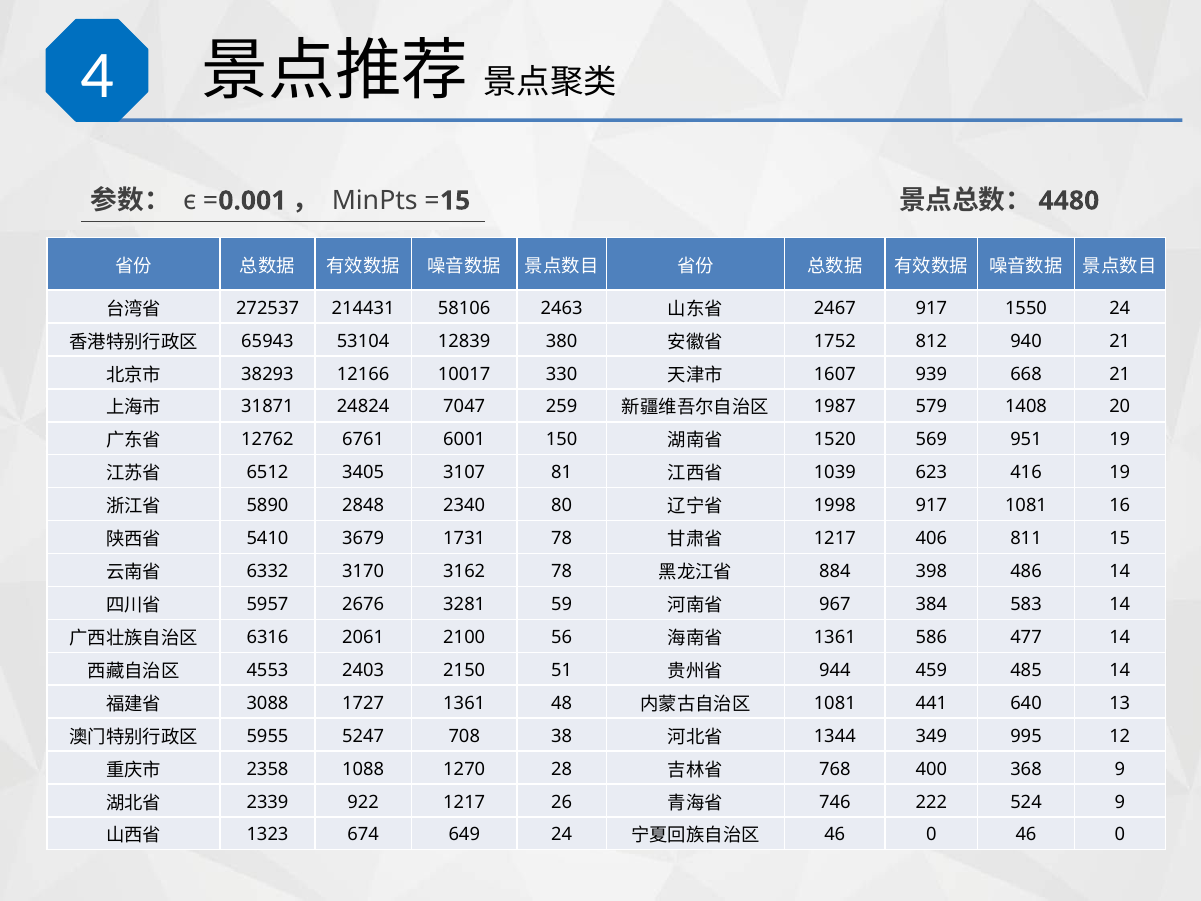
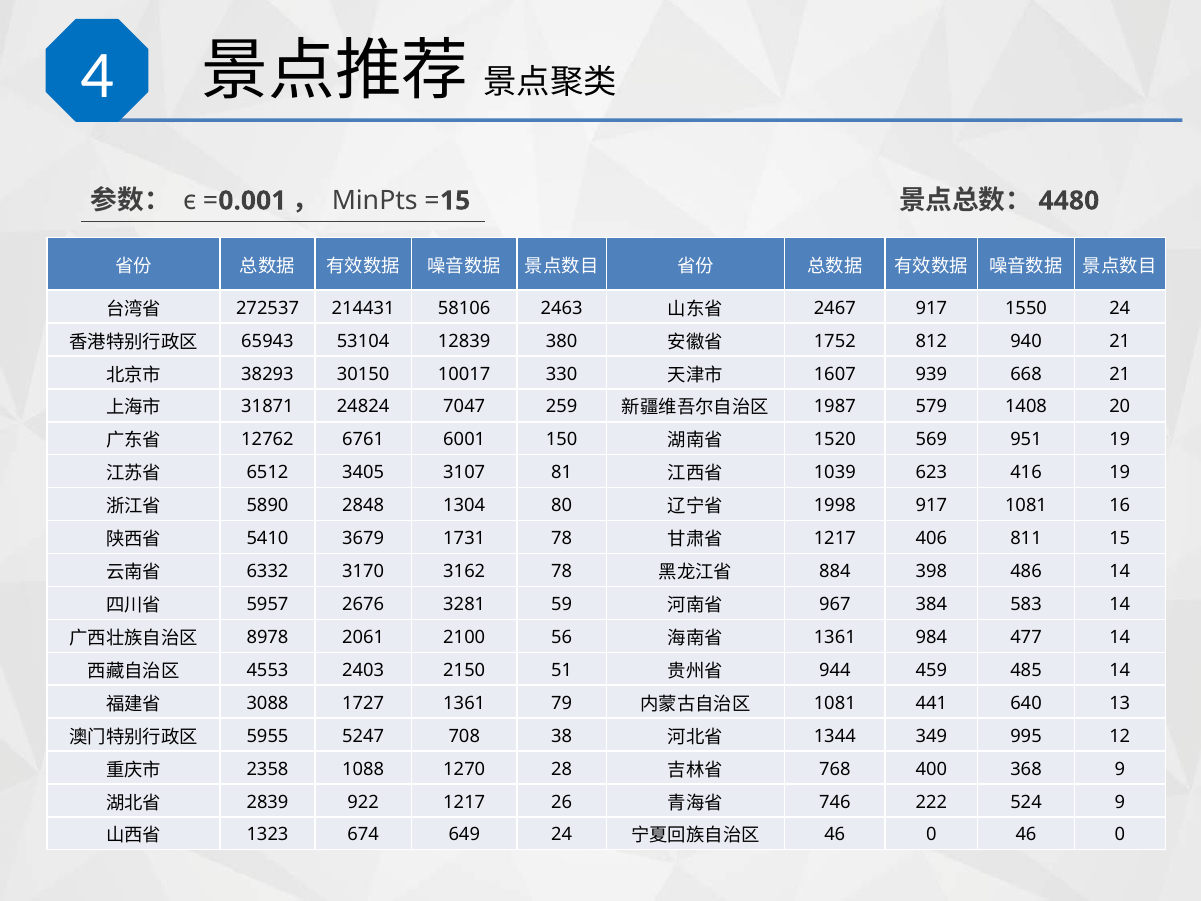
12166: 12166 -> 30150
2340: 2340 -> 1304
6316: 6316 -> 8978
586: 586 -> 984
48: 48 -> 79
2339: 2339 -> 2839
